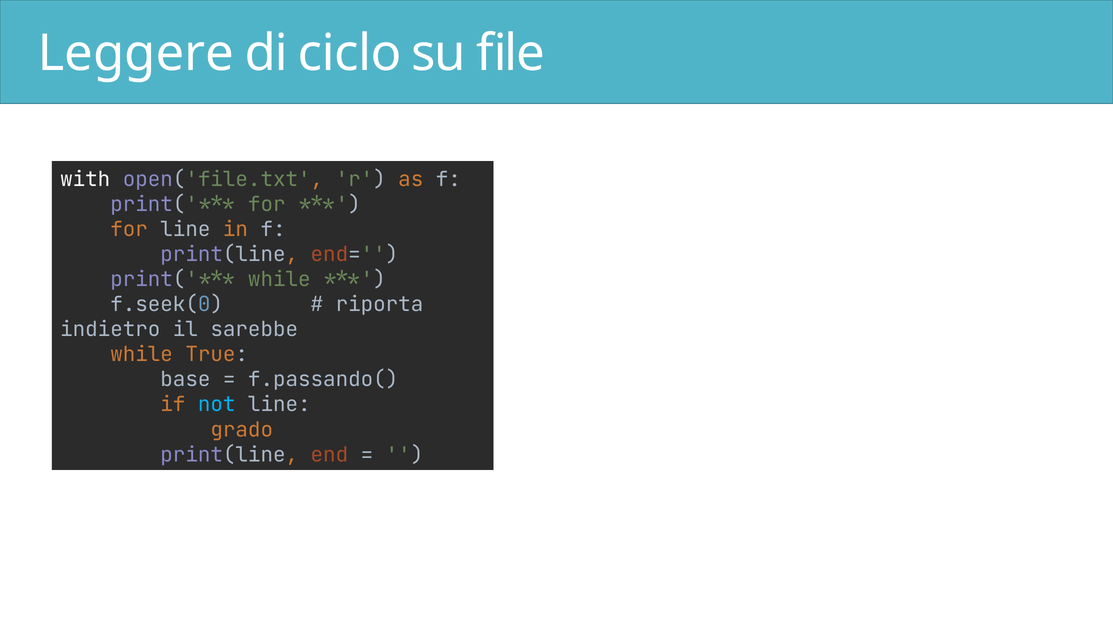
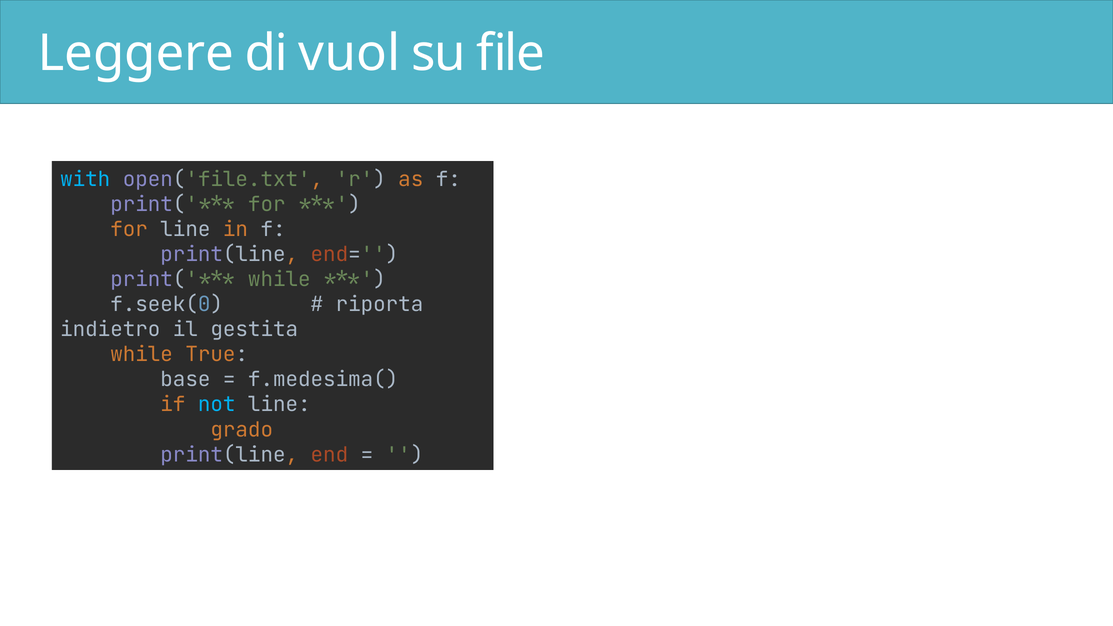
ciclo: ciclo -> vuol
with colour: white -> light blue
sarebbe: sarebbe -> gestita
f.passando(: f.passando( -> f.medesima(
